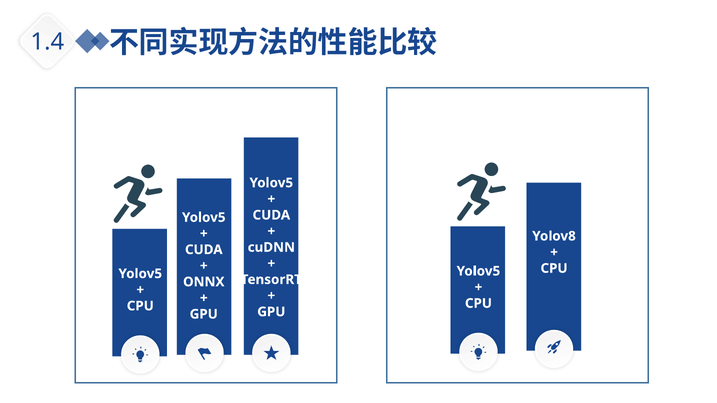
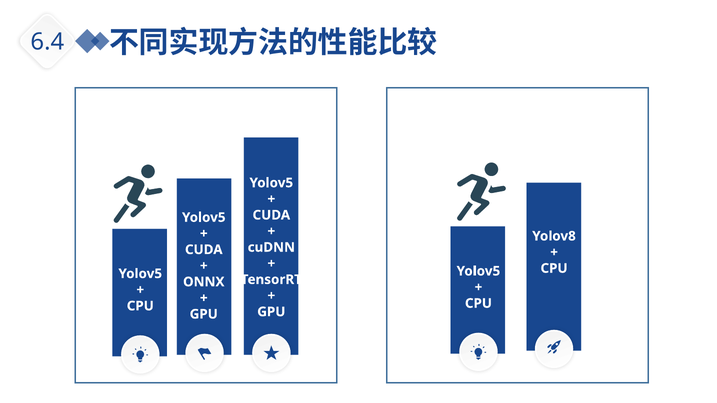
1.4: 1.4 -> 6.4
